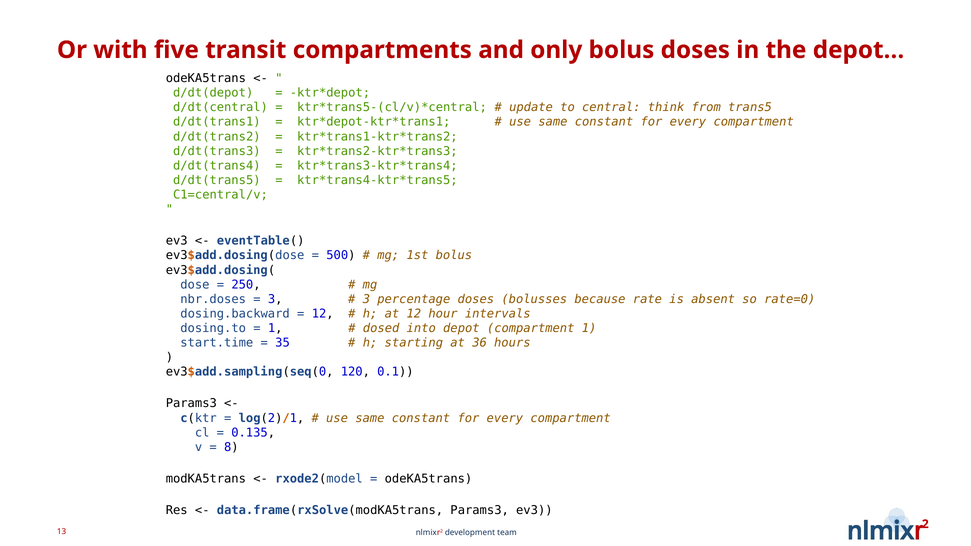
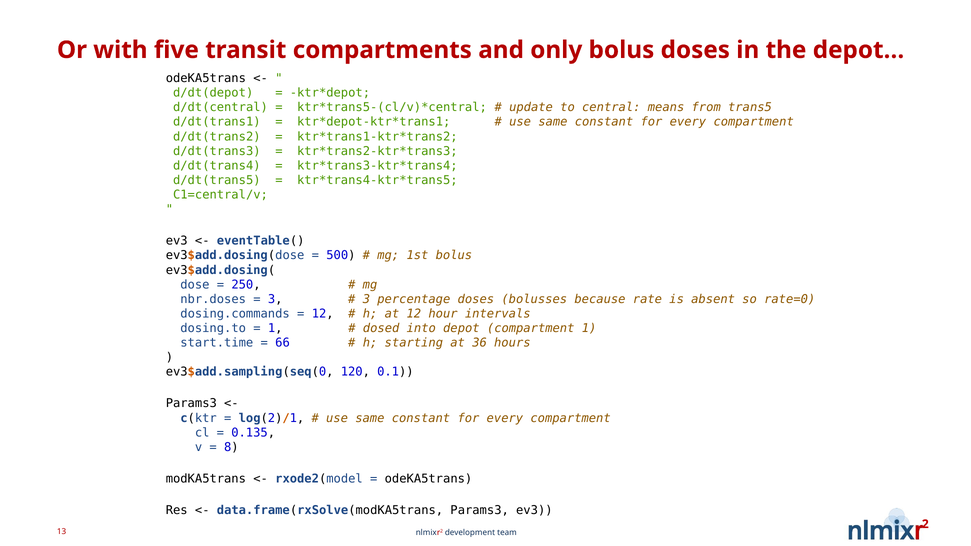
think: think -> means
dosing.backward: dosing.backward -> dosing.commands
35: 35 -> 66
